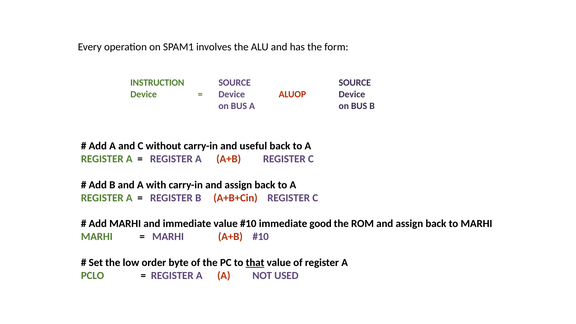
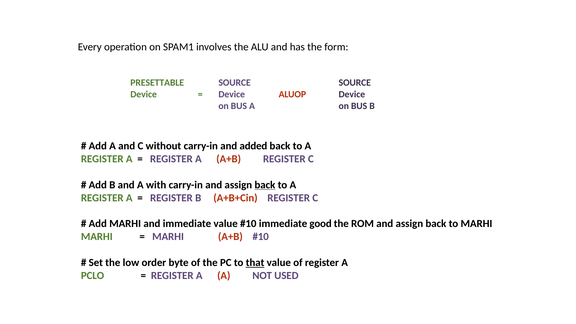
INSTRUCTION: INSTRUCTION -> PRESETTABLE
useful: useful -> added
back at (265, 185) underline: none -> present
